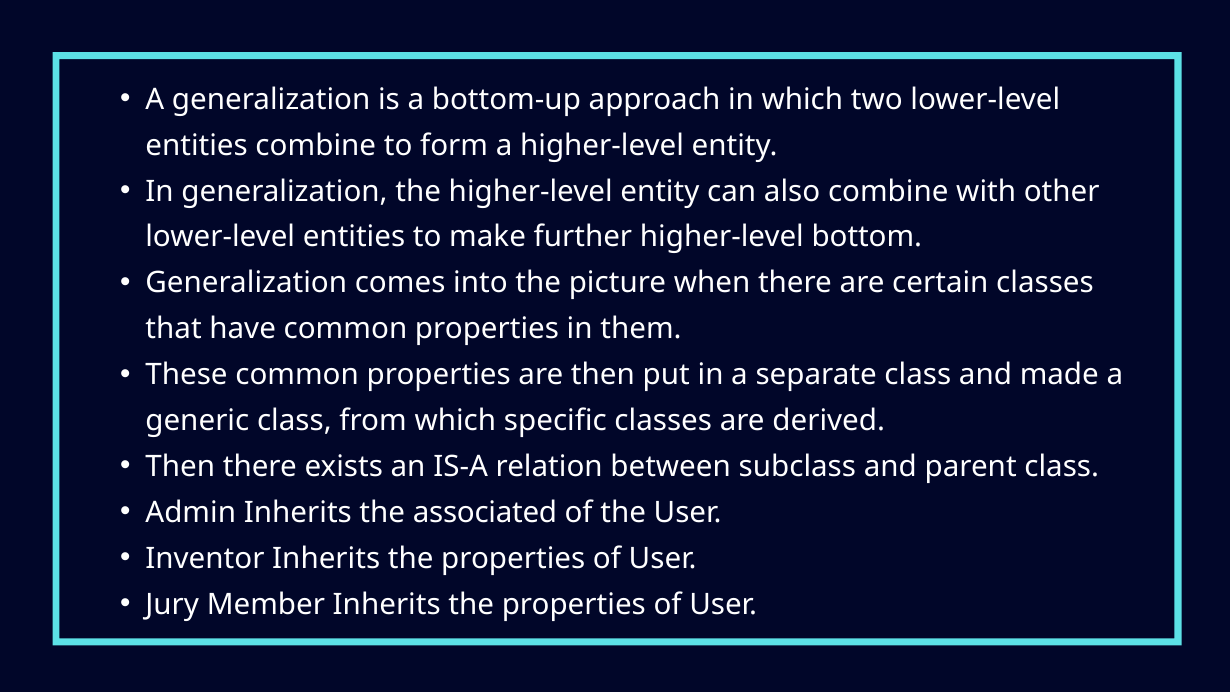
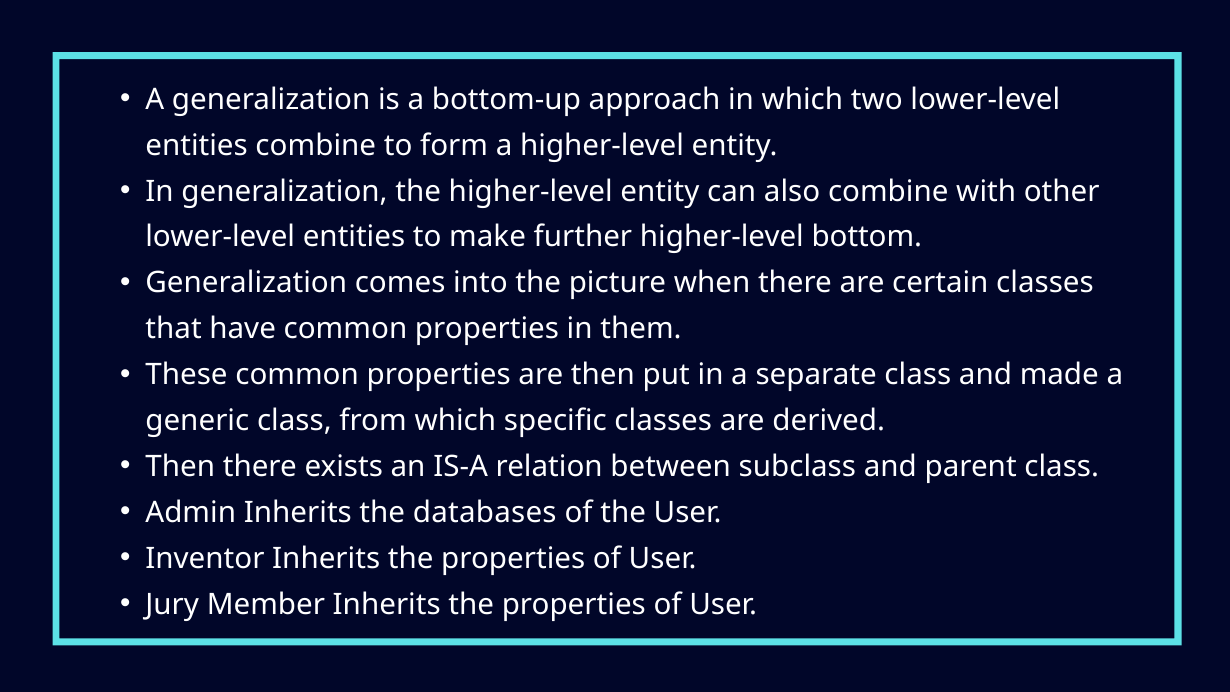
associated: associated -> databases
